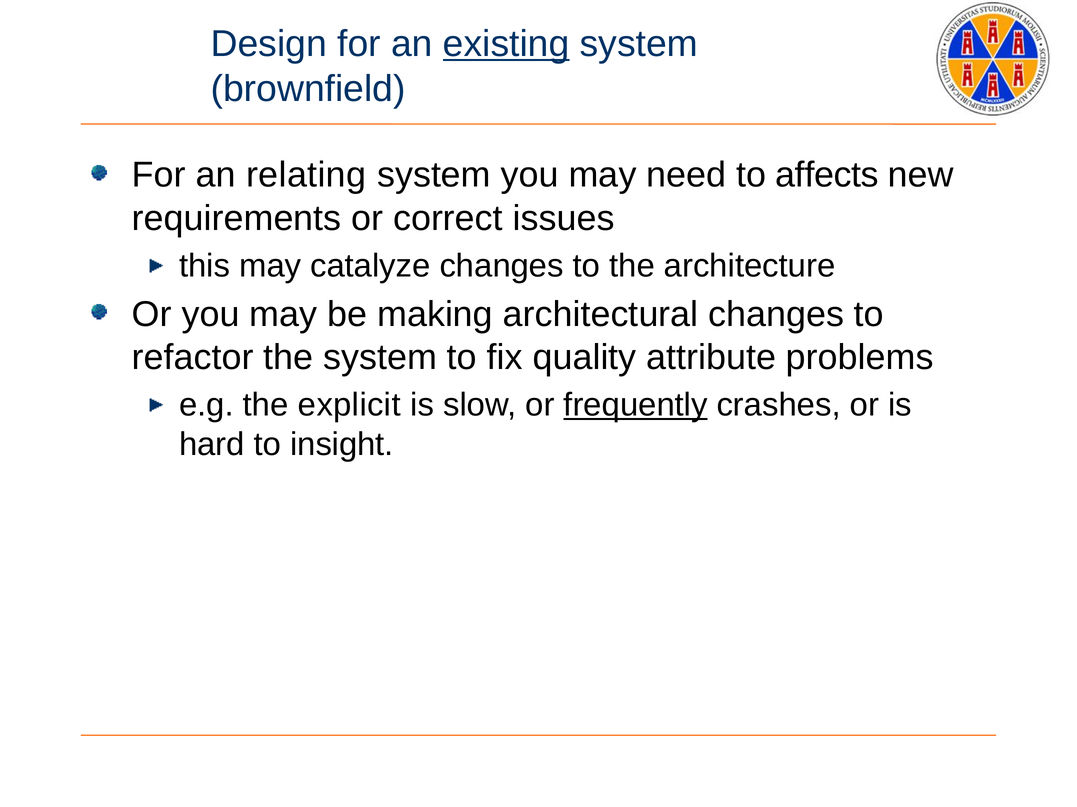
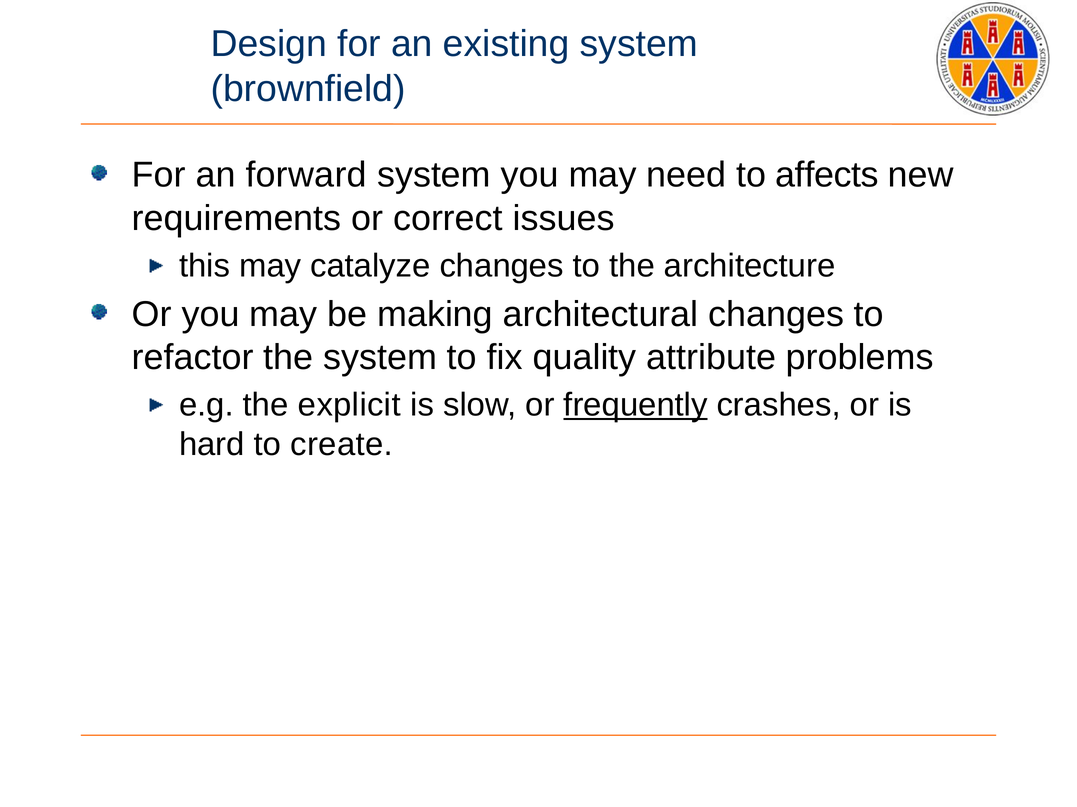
existing underline: present -> none
relating: relating -> forward
insight: insight -> create
